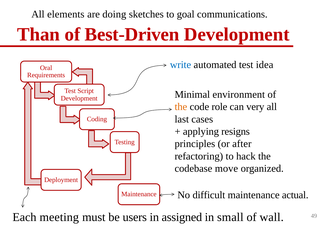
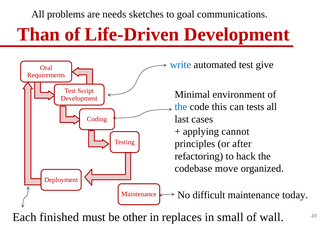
elements: elements -> problems
doing: doing -> needs
Best-Driven: Best-Driven -> Life-Driven
idea: idea -> give
the at (181, 107) colour: orange -> blue
role: role -> this
very: very -> tests
resigns: resigns -> cannot
actual: actual -> today
meeting: meeting -> finished
users: users -> other
assigned: assigned -> replaces
